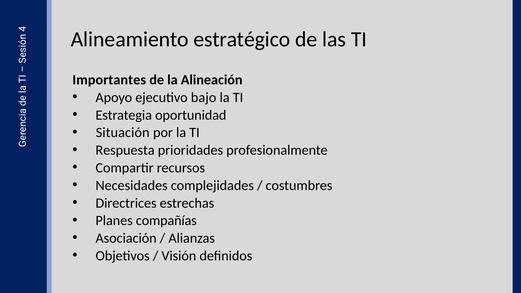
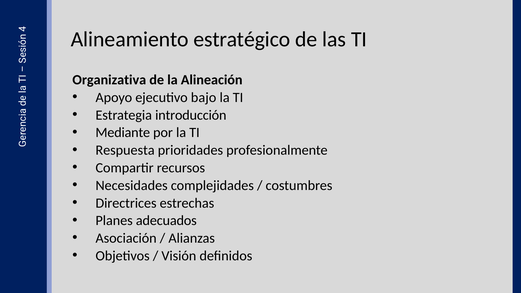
Importantes: Importantes -> Organizativa
oportunidad: oportunidad -> introducción
Situación: Situación -> Mediante
compañías: compañías -> adecuados
